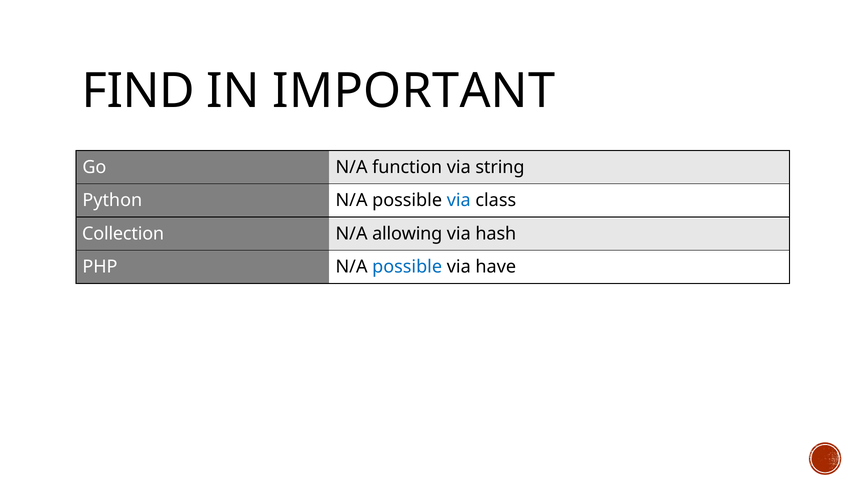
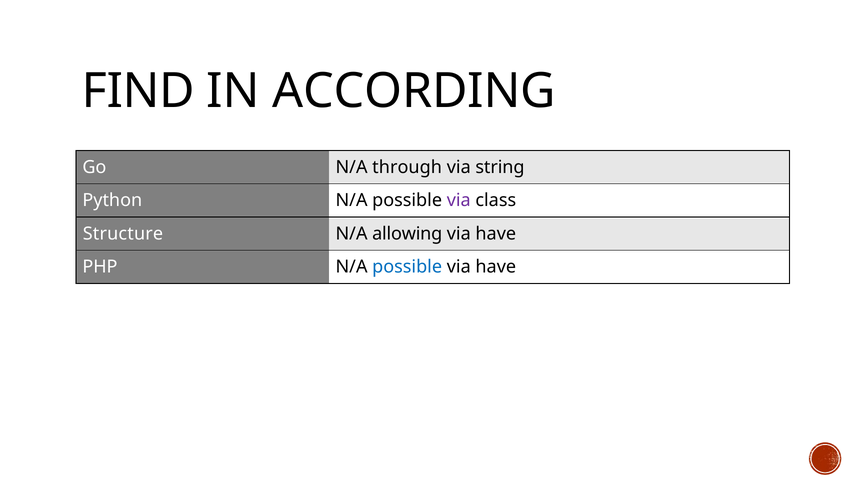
IMPORTANT: IMPORTANT -> ACCORDING
function: function -> through
via at (459, 200) colour: blue -> purple
Collection: Collection -> Structure
hash at (496, 234): hash -> have
